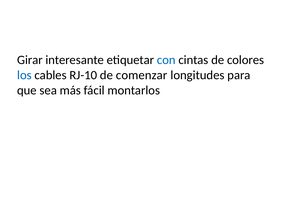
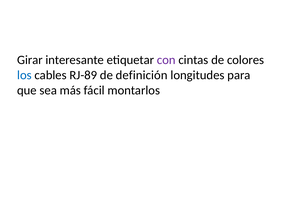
con colour: blue -> purple
RJ-10: RJ-10 -> RJ-89
comenzar: comenzar -> definición
